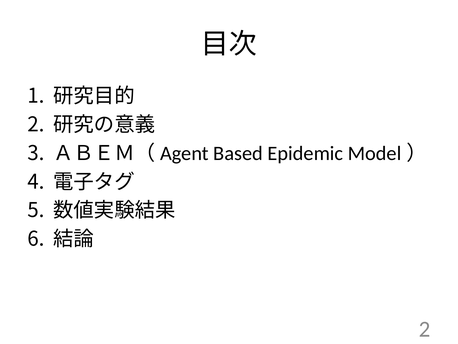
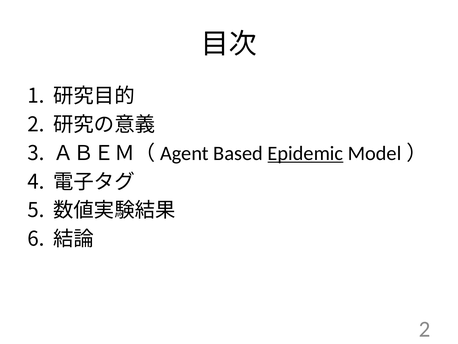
Epidemic underline: none -> present
